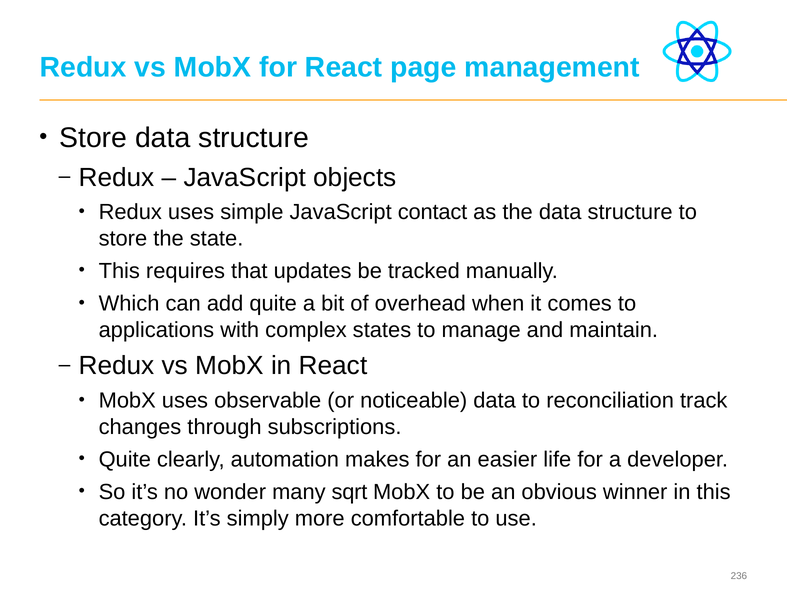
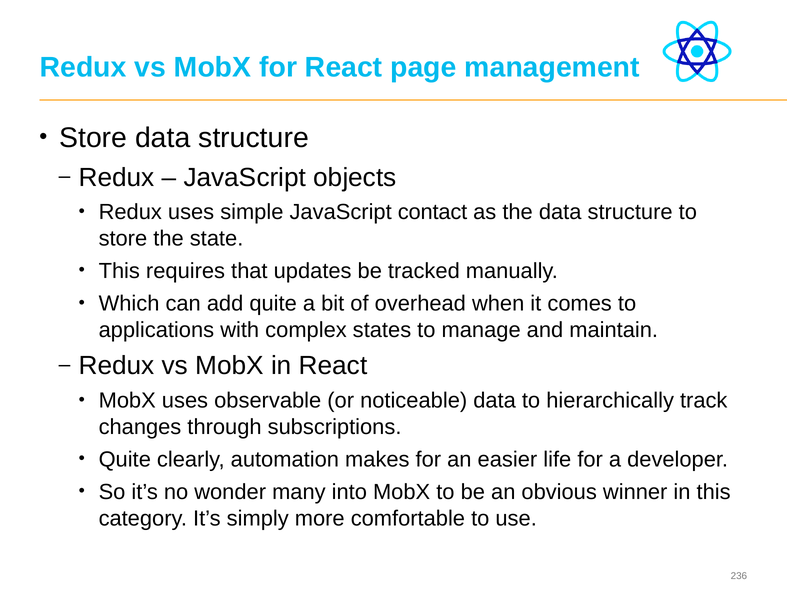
reconciliation: reconciliation -> hierarchically
sqrt: sqrt -> into
